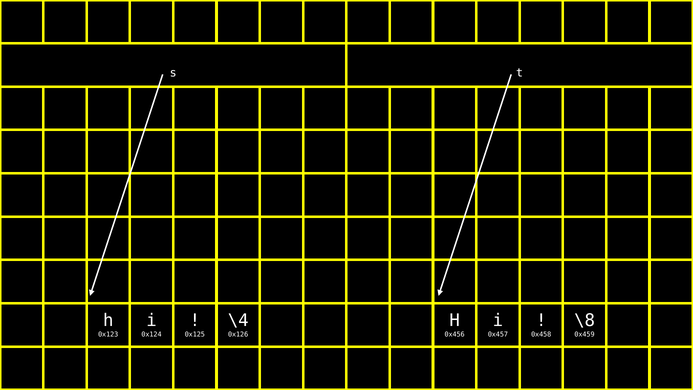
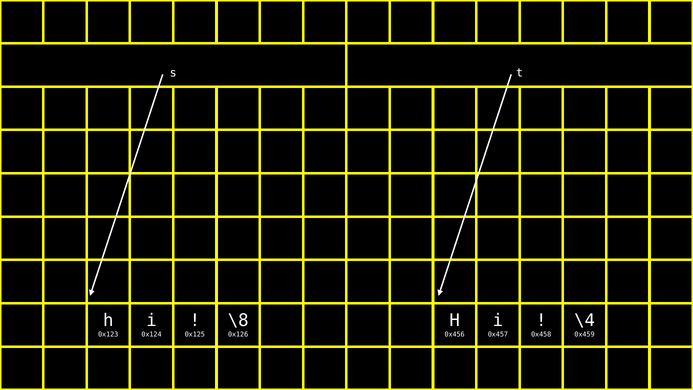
\4: \4 -> \8
\8: \8 -> \4
